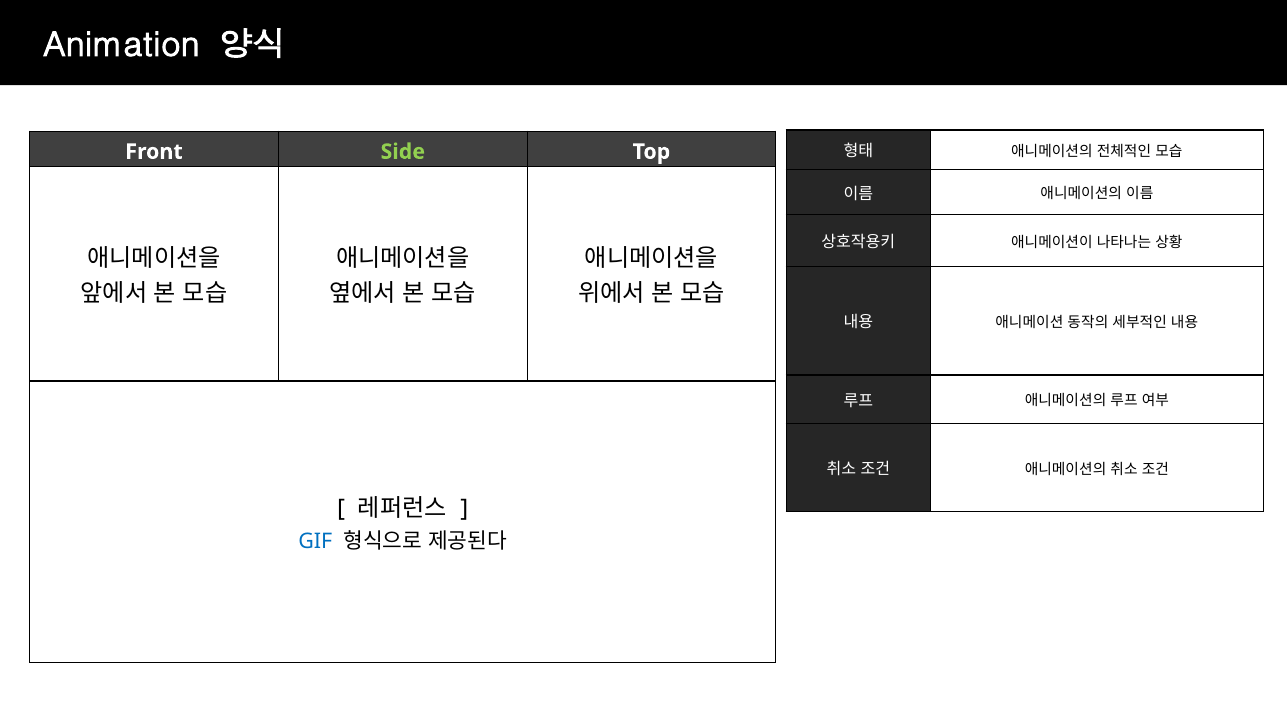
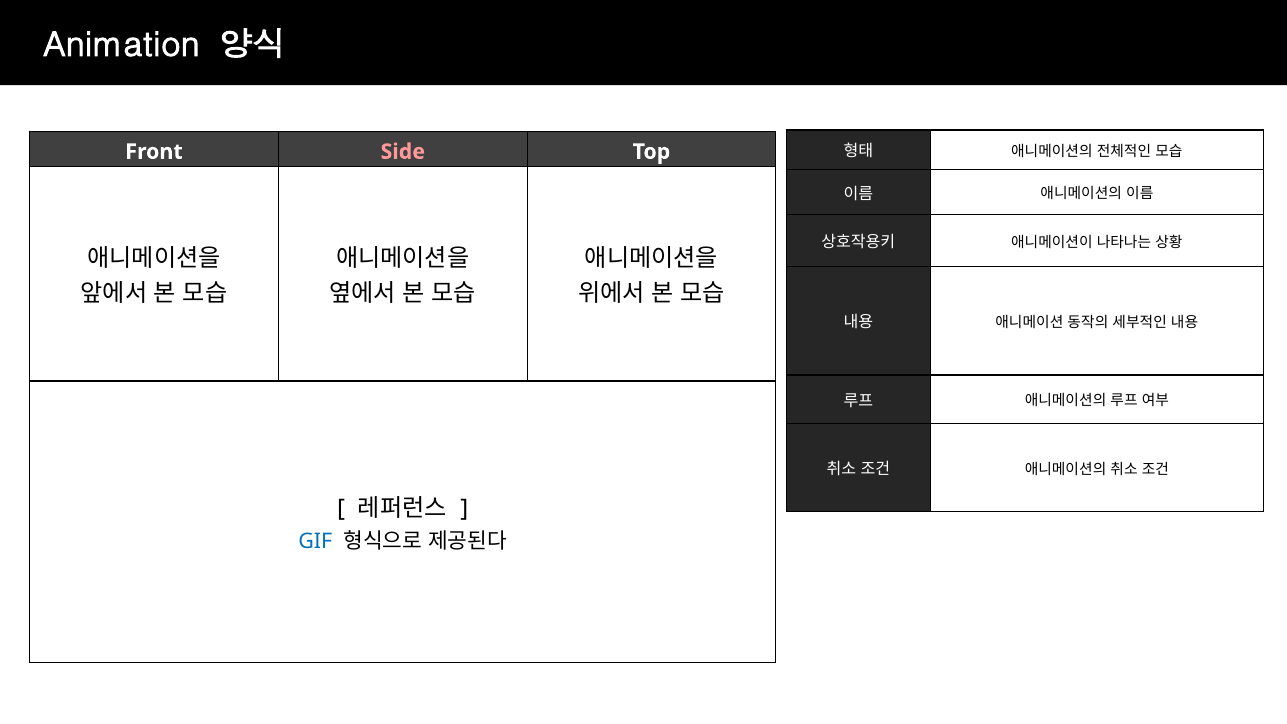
Side colour: light green -> pink
